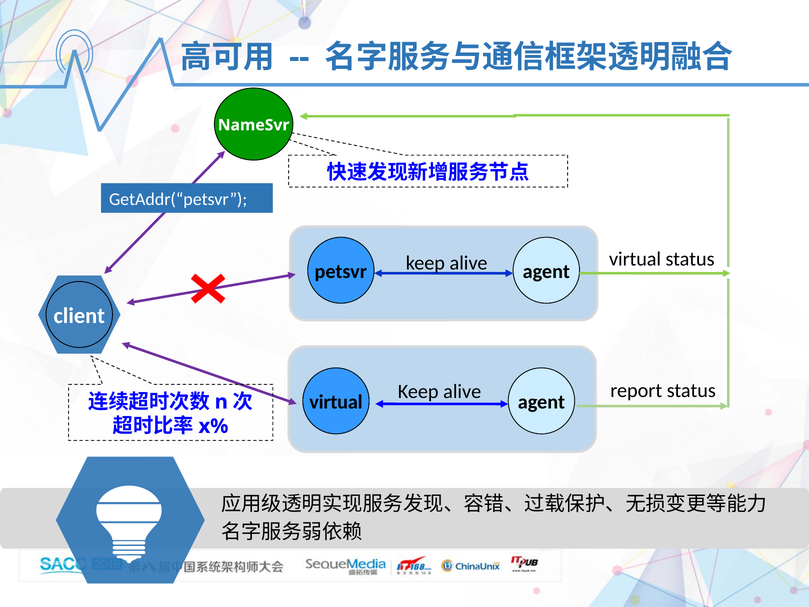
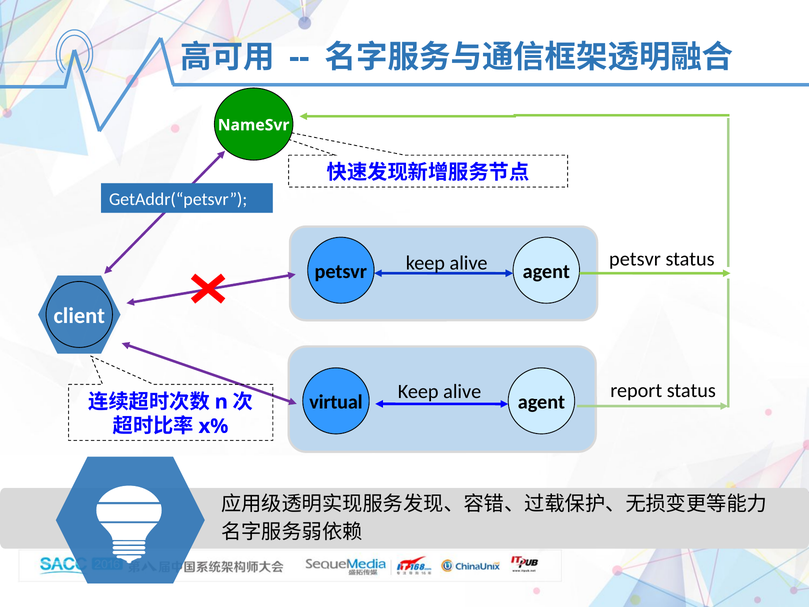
alive virtual: virtual -> petsvr
